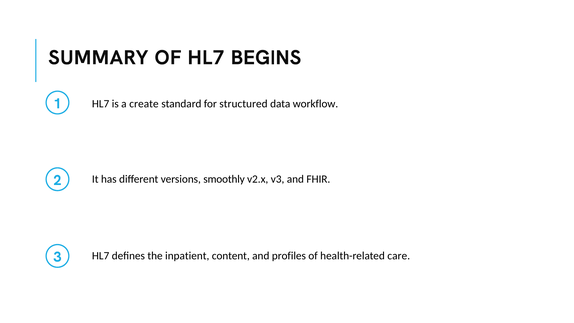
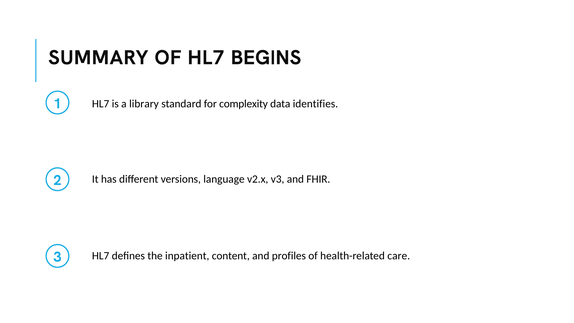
create: create -> library
structured: structured -> complexity
workflow: workflow -> identifies
smoothly: smoothly -> language
